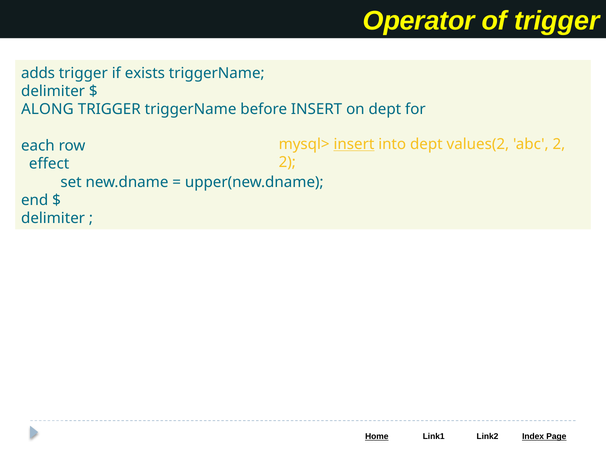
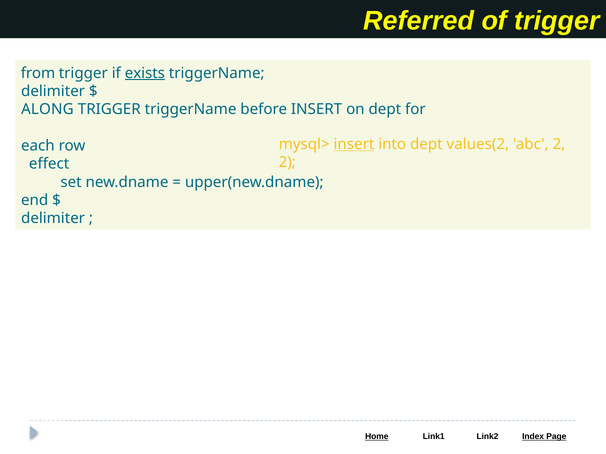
Operator: Operator -> Referred
adds: adds -> from
exists underline: none -> present
